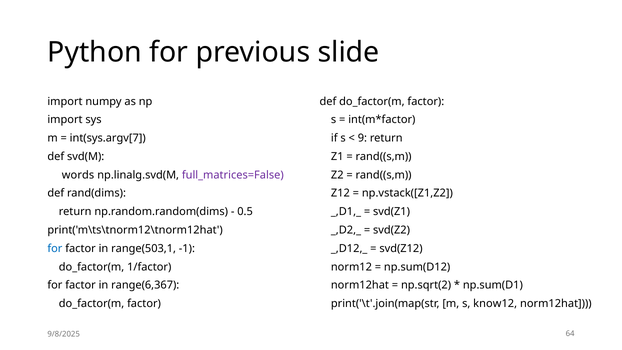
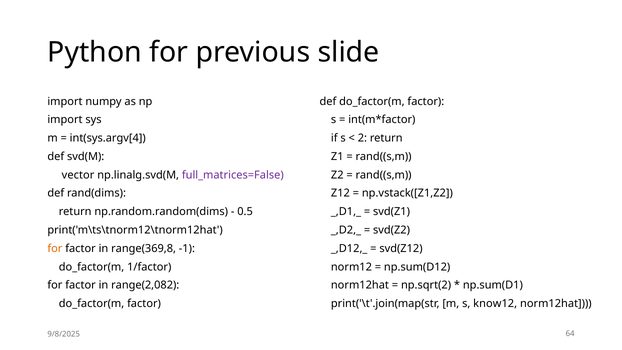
int(sys.argv[7: int(sys.argv[7 -> int(sys.argv[4
9: 9 -> 2
words: words -> vector
for at (55, 248) colour: blue -> orange
range(503,1: range(503,1 -> range(369,8
range(6,367: range(6,367 -> range(2,082
